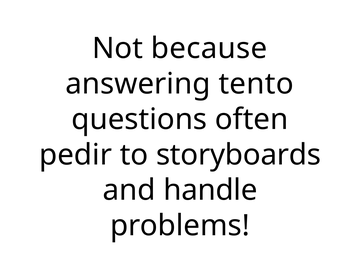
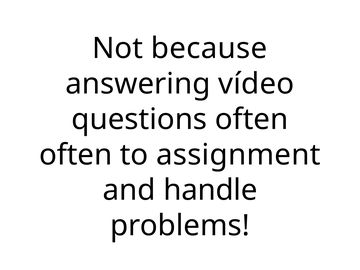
tento: tento -> vídeo
pedir at (76, 155): pedir -> often
storyboards: storyboards -> assignment
